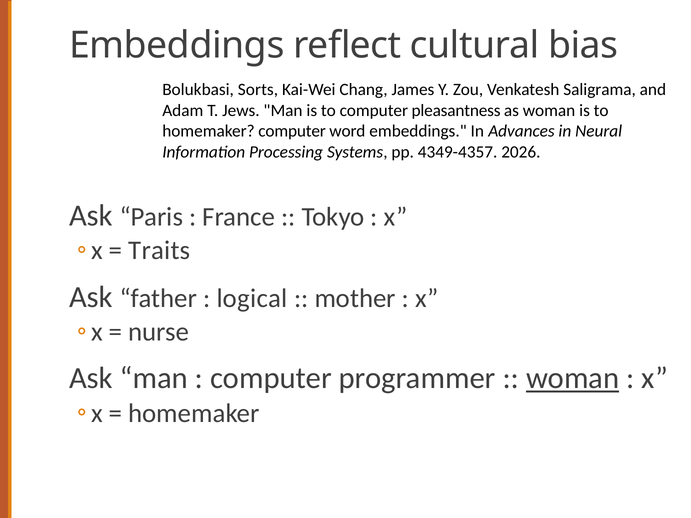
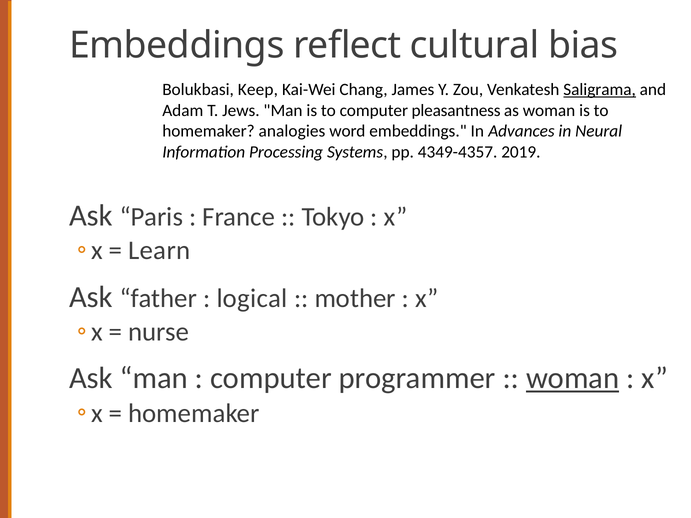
Sorts: Sorts -> Keep
Saligrama underline: none -> present
homemaker computer: computer -> analogies
2026: 2026 -> 2019
Traits: Traits -> Learn
